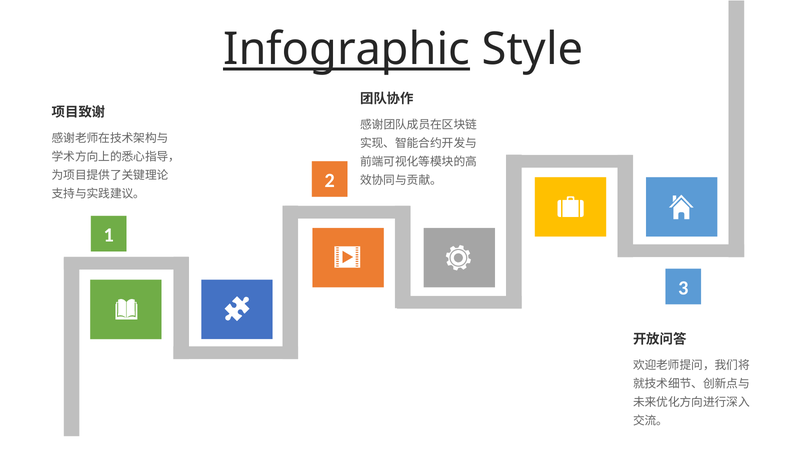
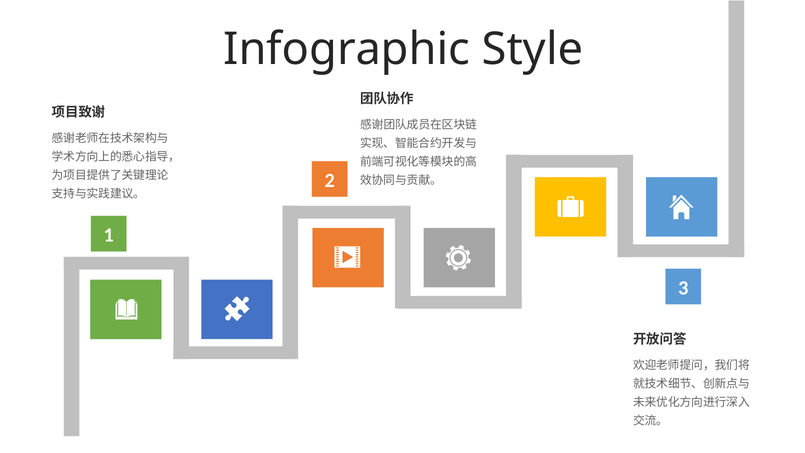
Infographic underline: present -> none
